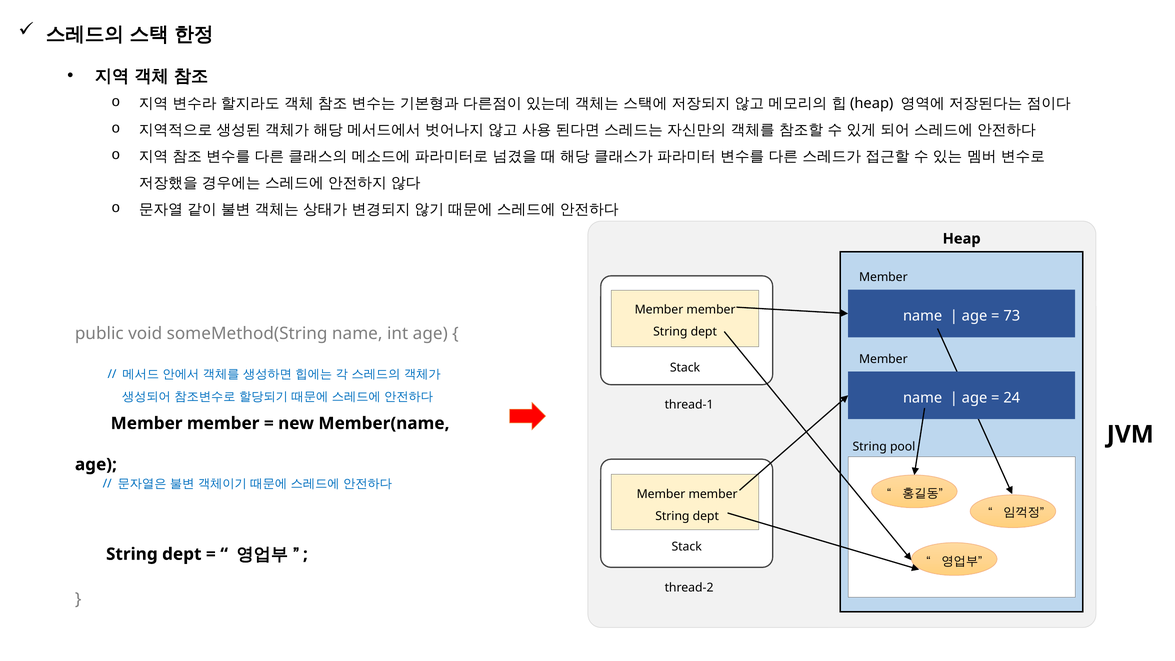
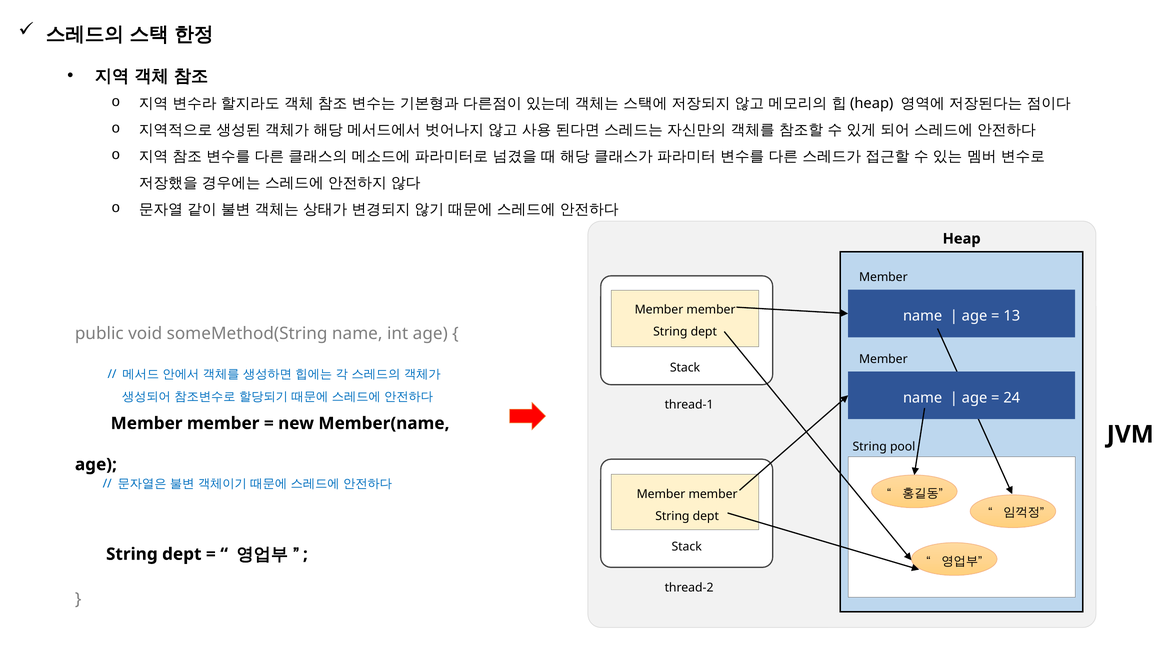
73: 73 -> 13
